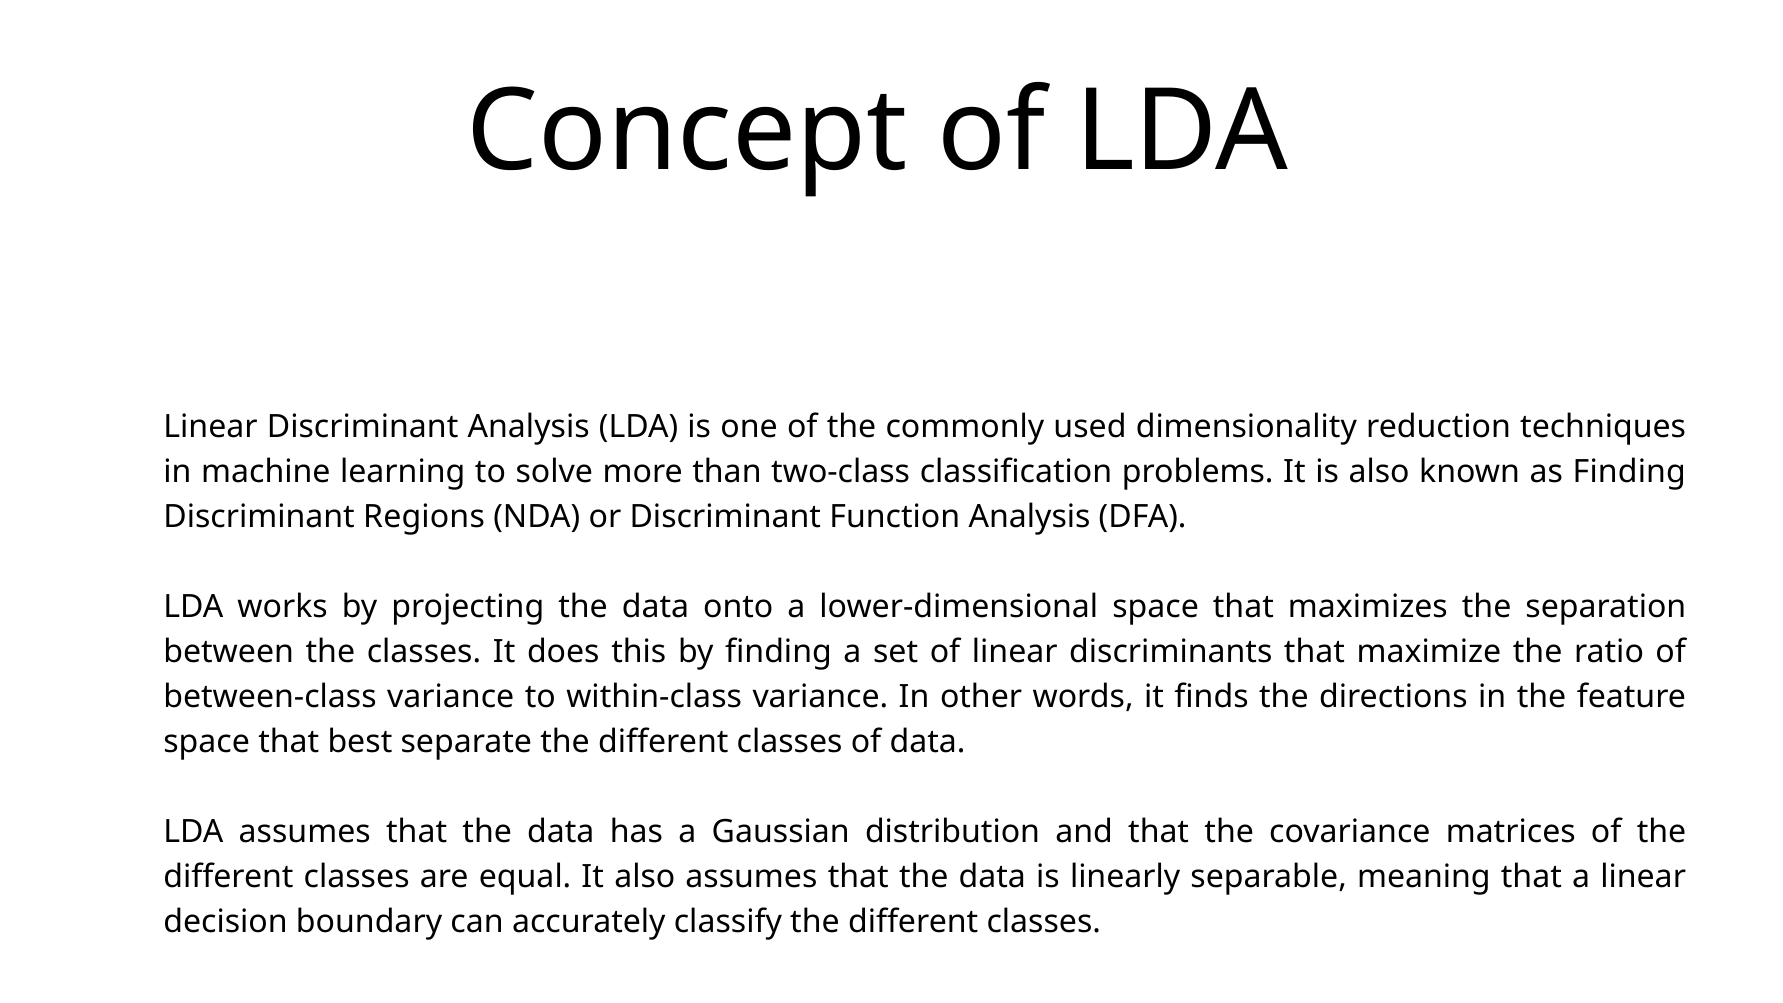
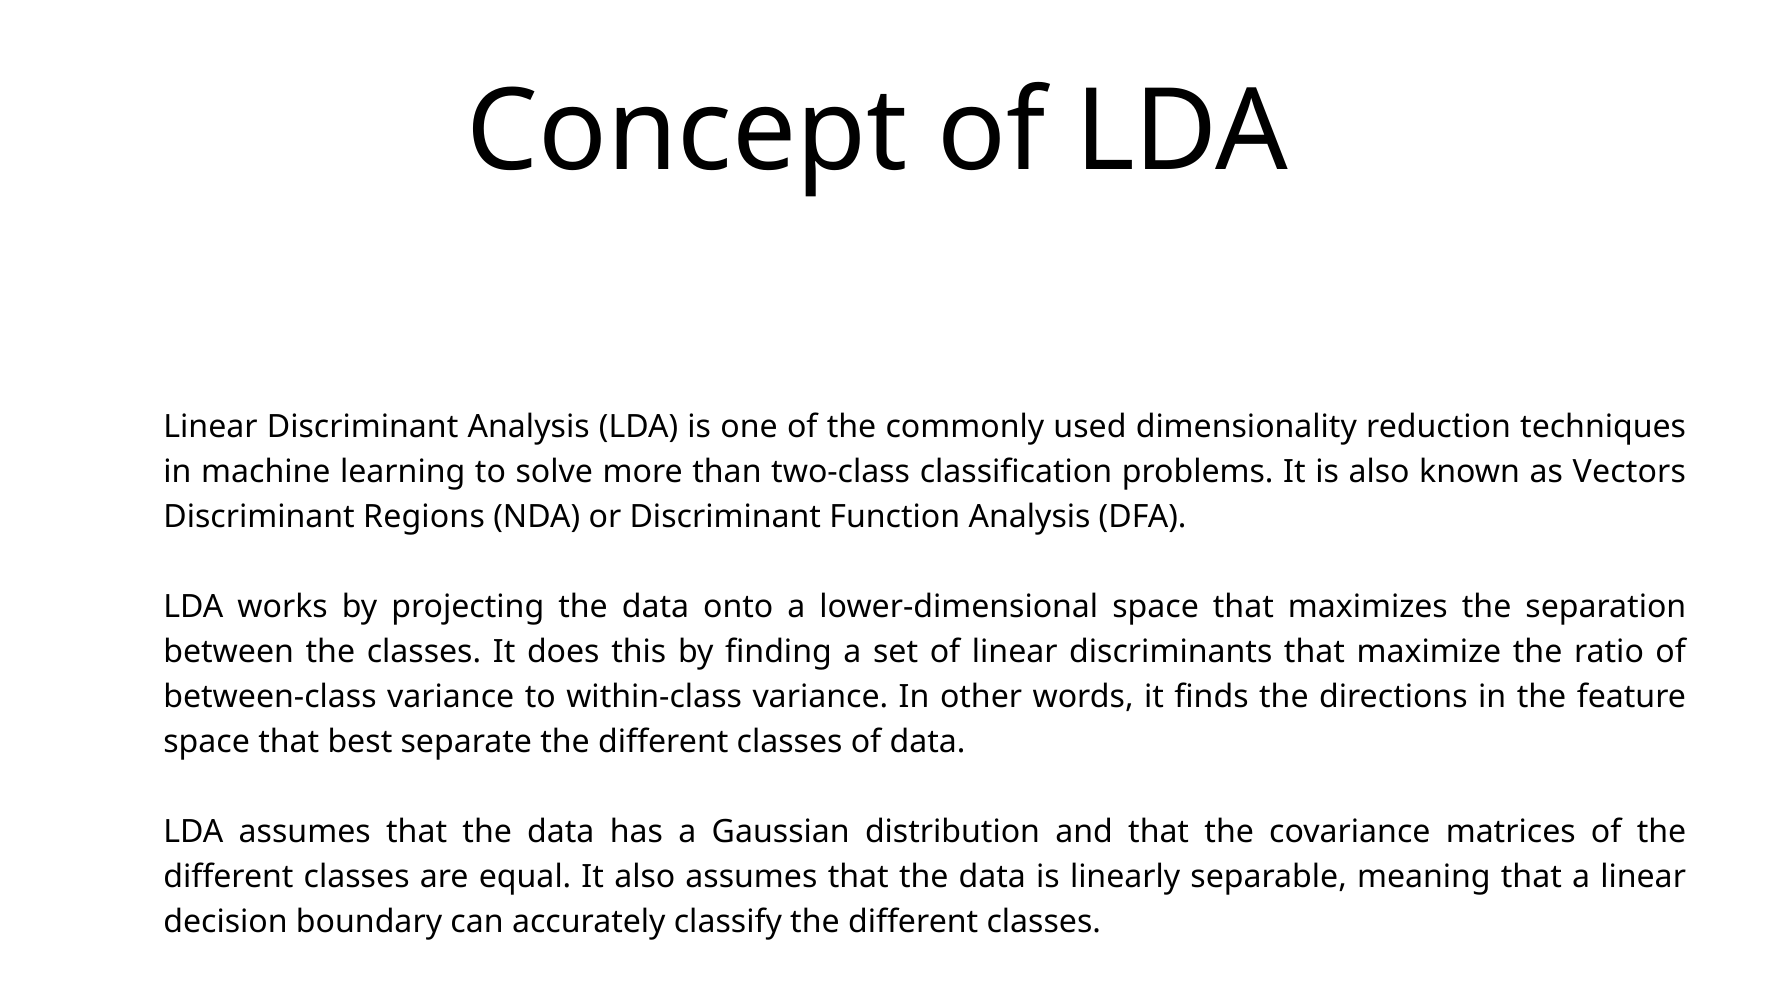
as Finding: Finding -> Vectors
